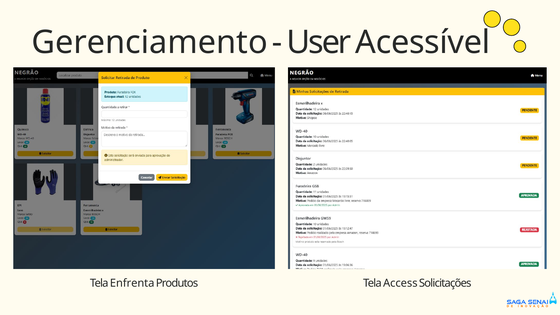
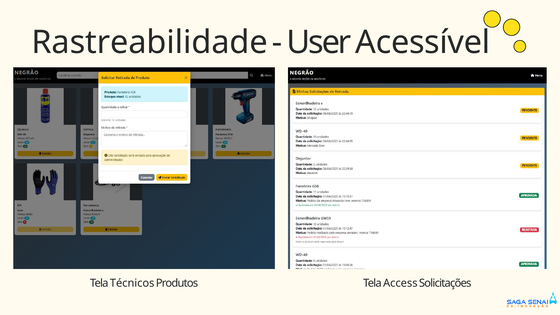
Gerenciamento: Gerenciamento -> Rastreabilidade
Enfrenta: Enfrenta -> Técnicos
